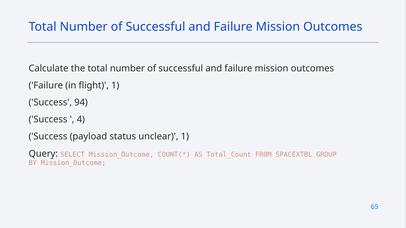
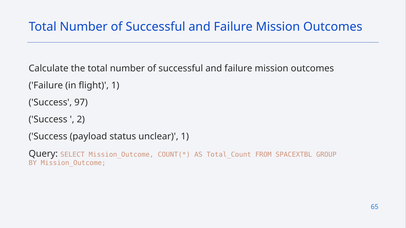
94: 94 -> 97
4: 4 -> 2
